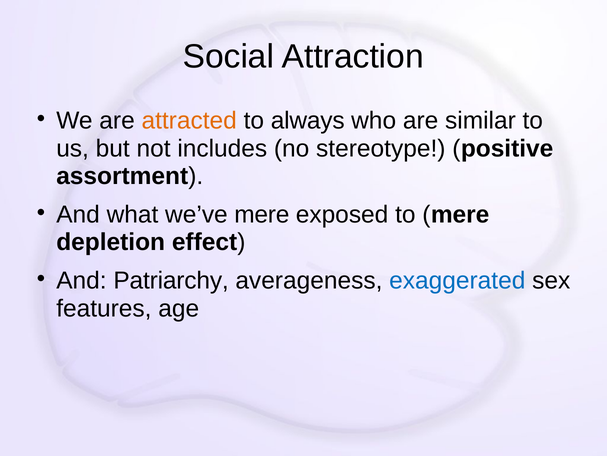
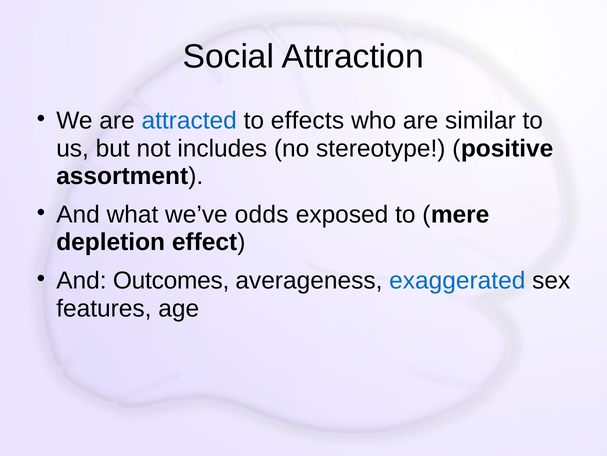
attracted colour: orange -> blue
always: always -> effects
we’ve mere: mere -> odds
Patriarchy: Patriarchy -> Outcomes
